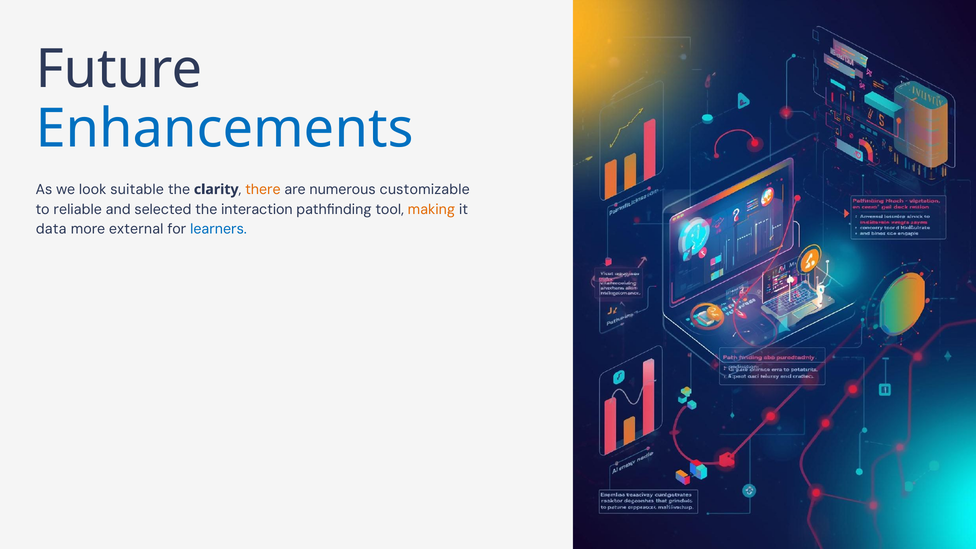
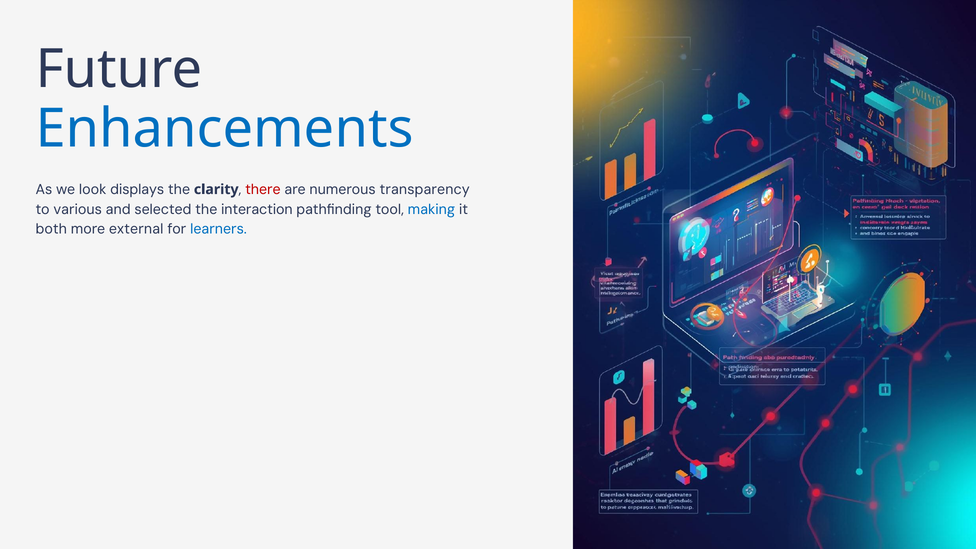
suitable: suitable -> displays
there colour: orange -> red
customizable: customizable -> transparency
reliable: reliable -> various
making colour: orange -> blue
data: data -> both
